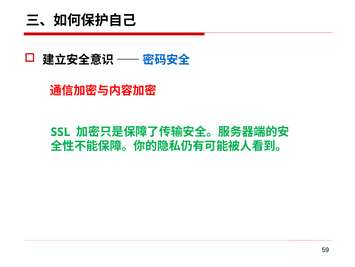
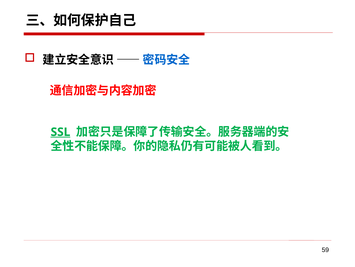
SSL underline: none -> present
